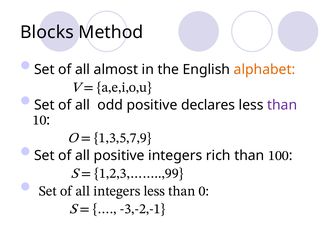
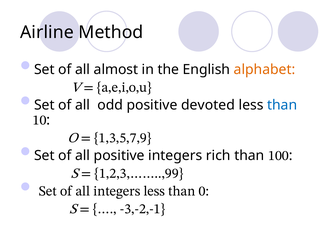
Blocks: Blocks -> Airline
declares: declares -> devoted
than at (282, 105) colour: purple -> blue
